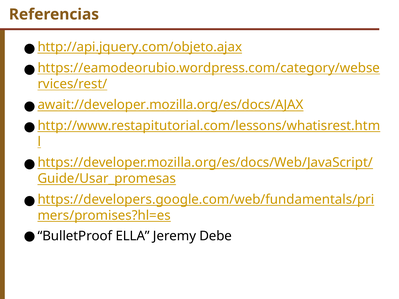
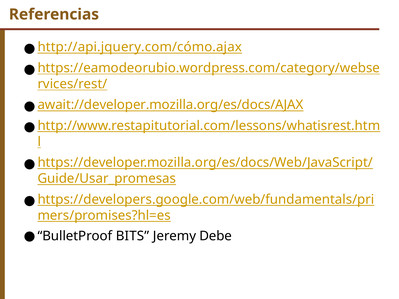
http://api.jquery.com/objeto.ajax: http://api.jquery.com/objeto.ajax -> http://api.jquery.com/cómo.ajax
ELLA: ELLA -> BITS
